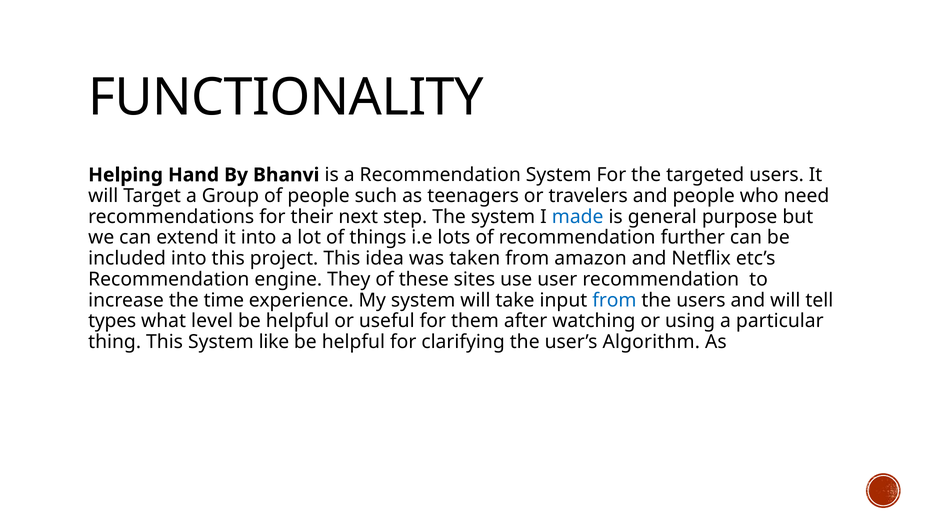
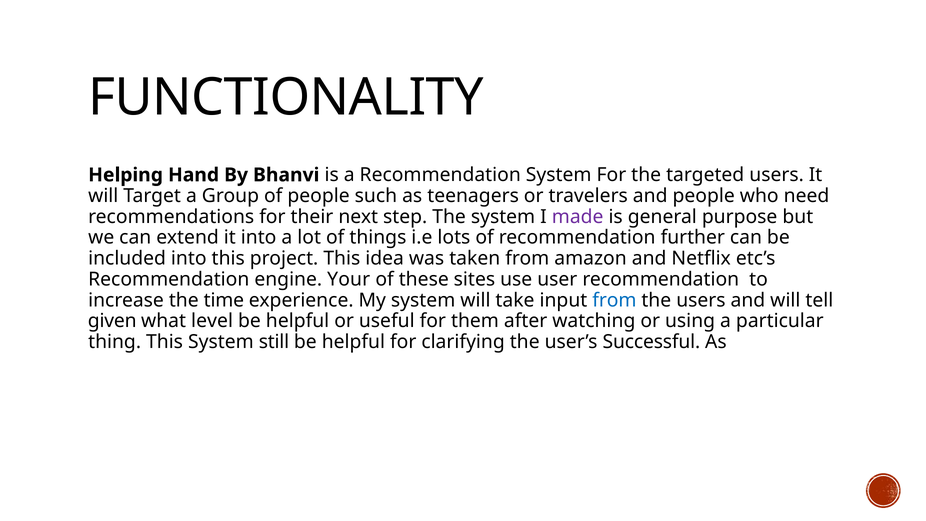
made colour: blue -> purple
They: They -> Your
types: types -> given
like: like -> still
Algorithm: Algorithm -> Successful
